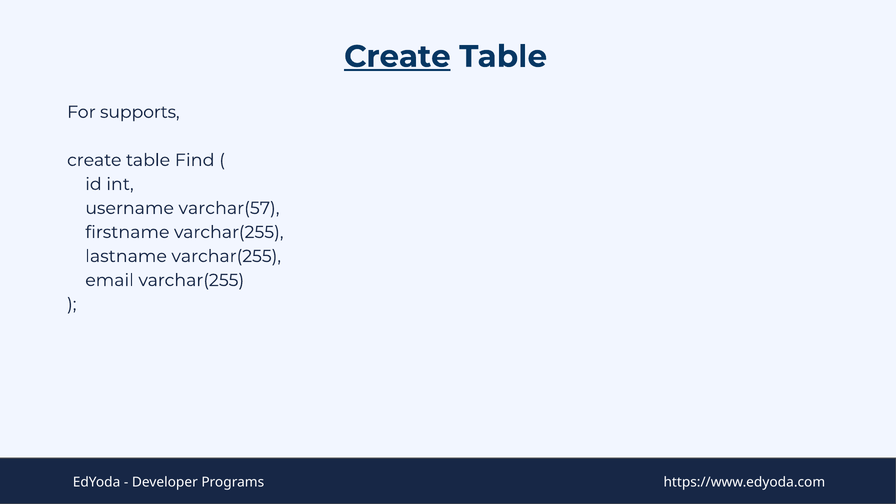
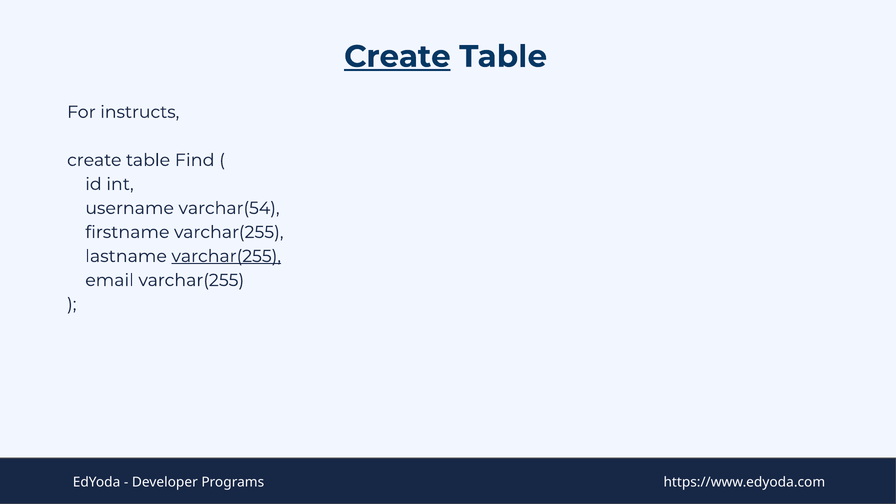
supports: supports -> instructs
varchar(57: varchar(57 -> varchar(54
varchar(255 at (226, 256) underline: none -> present
